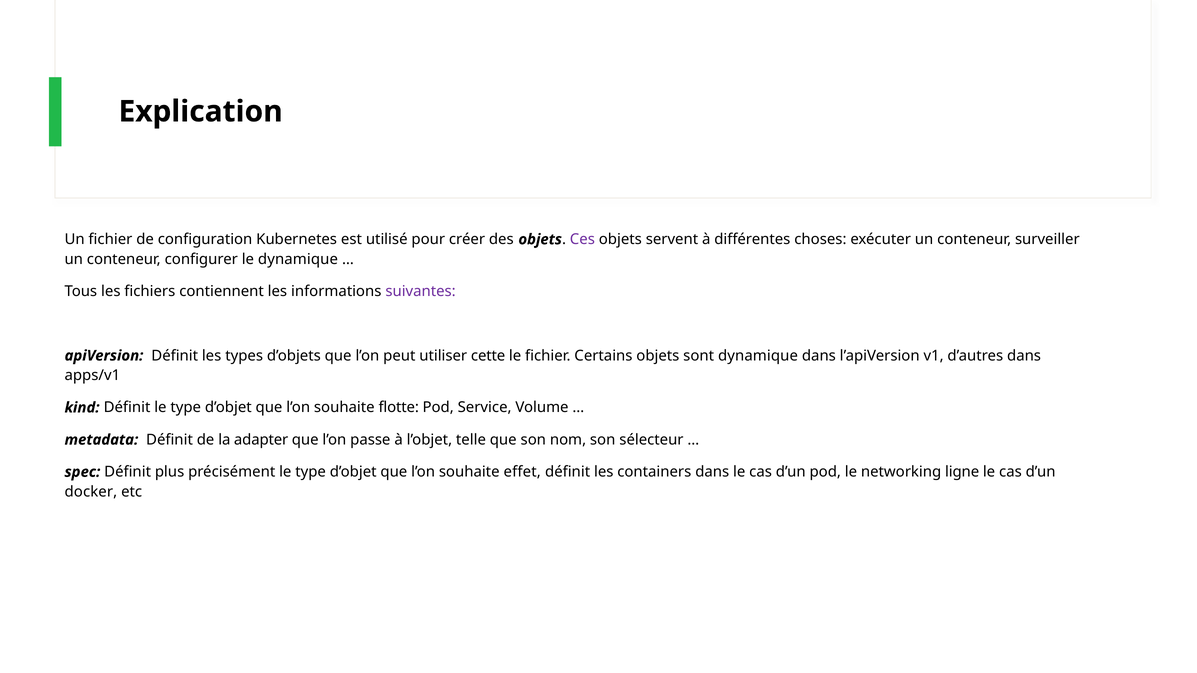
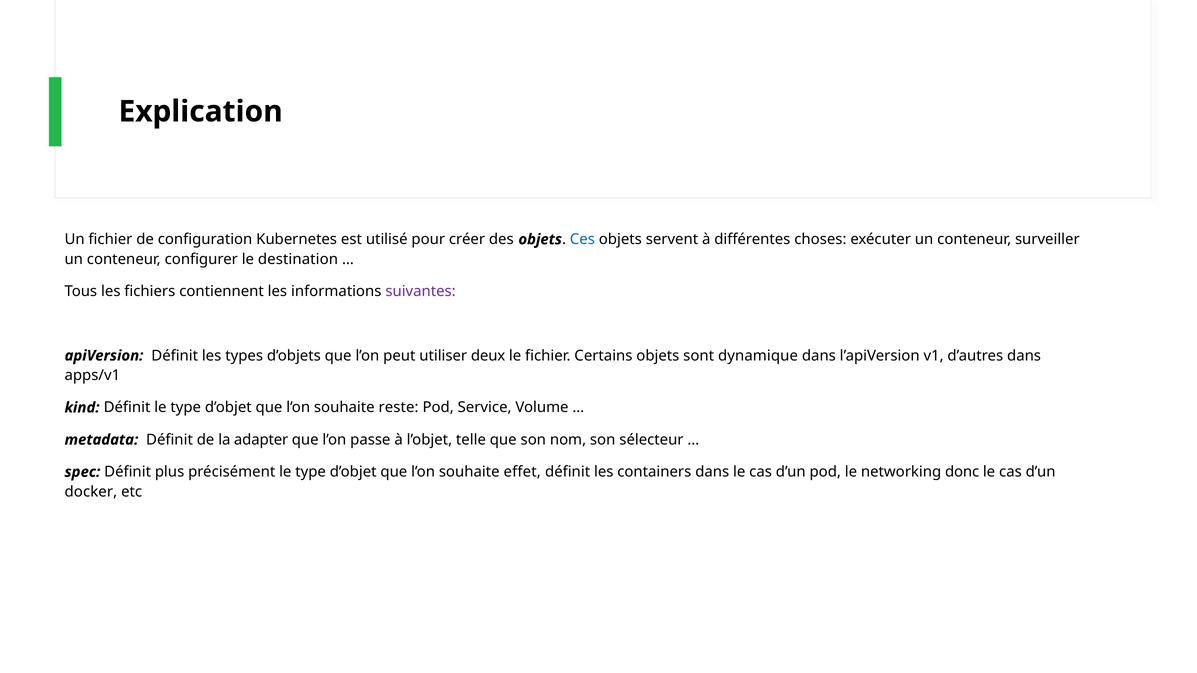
Ces colour: purple -> blue
le dynamique: dynamique -> destination
cette: cette -> deux
flotte: flotte -> reste
ligne: ligne -> donc
